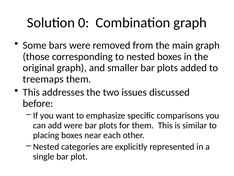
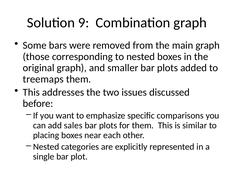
0: 0 -> 9
add were: were -> sales
